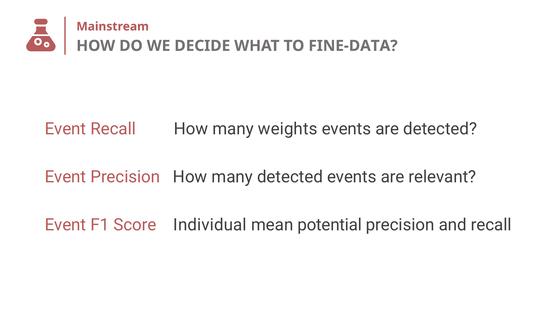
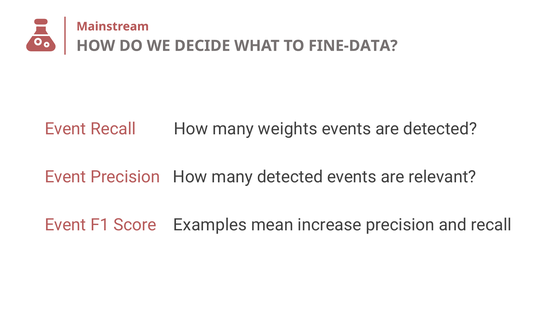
Individual: Individual -> Examples
potential: potential -> increase
